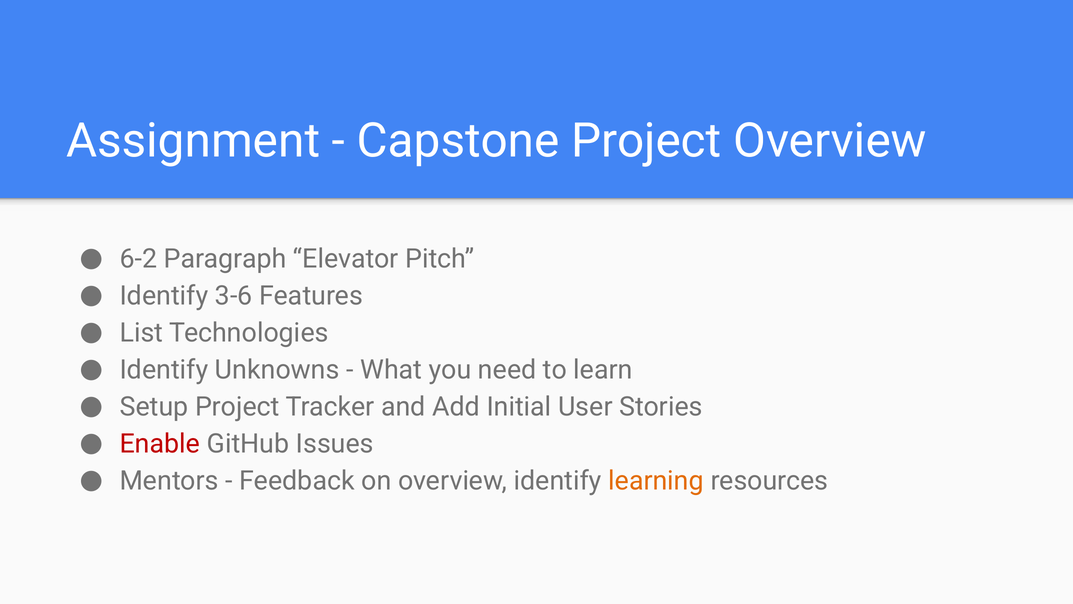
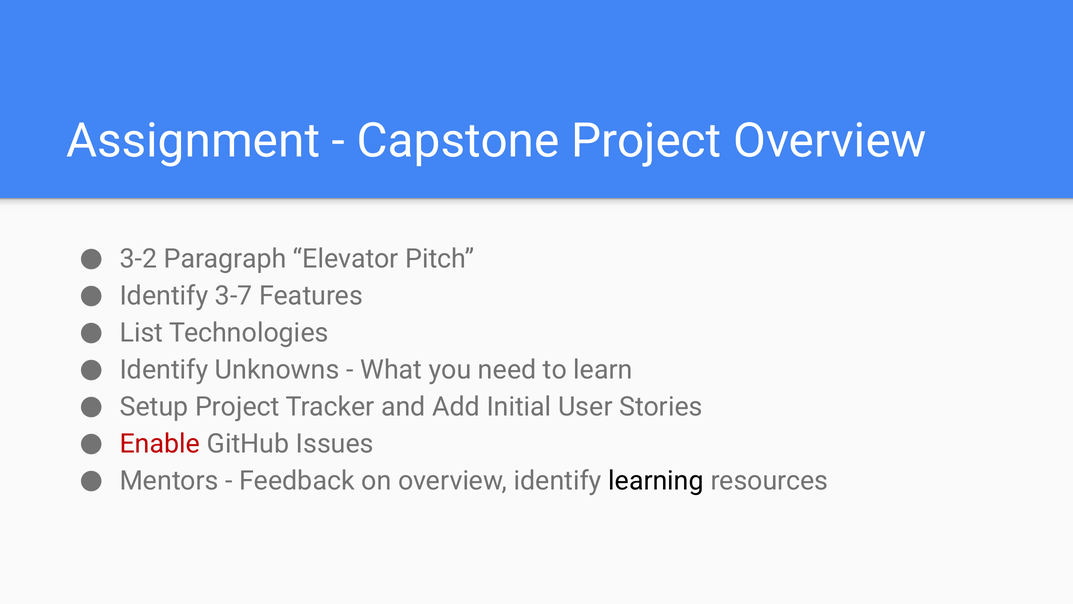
6-2: 6-2 -> 3-2
3-6: 3-6 -> 3-7
learning colour: orange -> black
